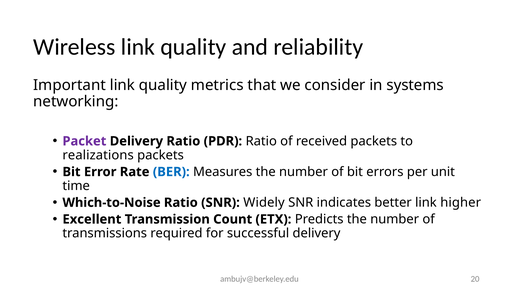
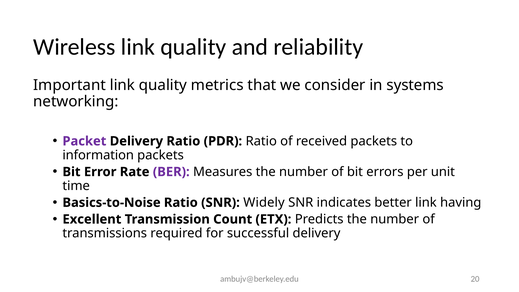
realizations: realizations -> information
BER colour: blue -> purple
Which-to-Noise: Which-to-Noise -> Basics-to-Noise
higher: higher -> having
